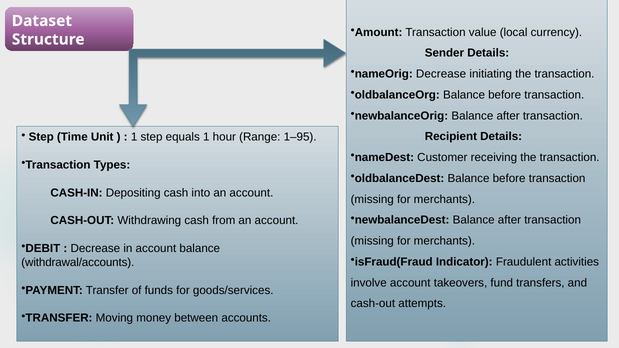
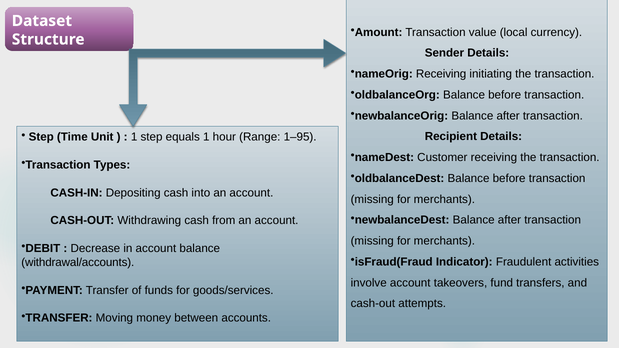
nameOrig Decrease: Decrease -> Receiving
